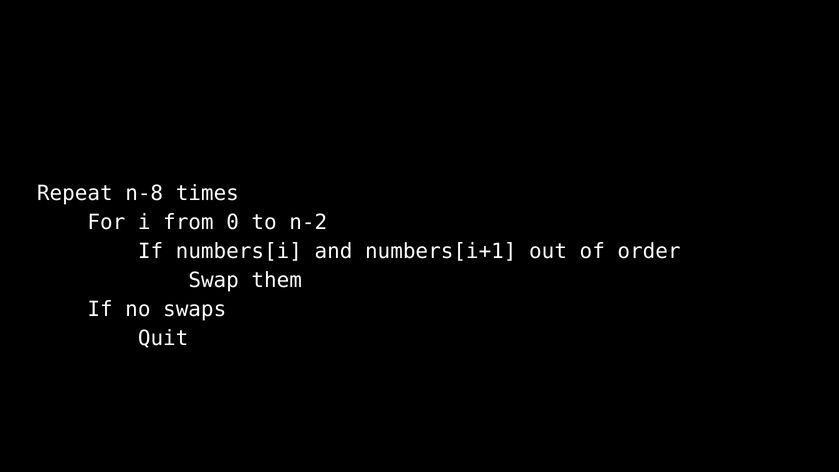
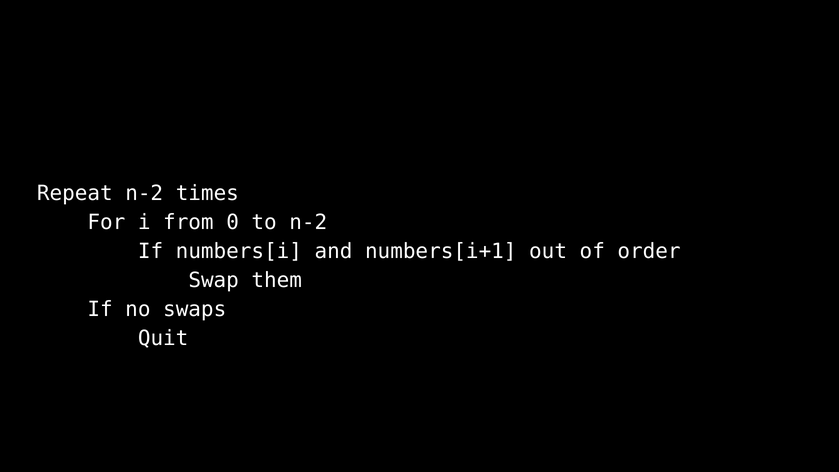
Repeat n-8: n-8 -> n-2
